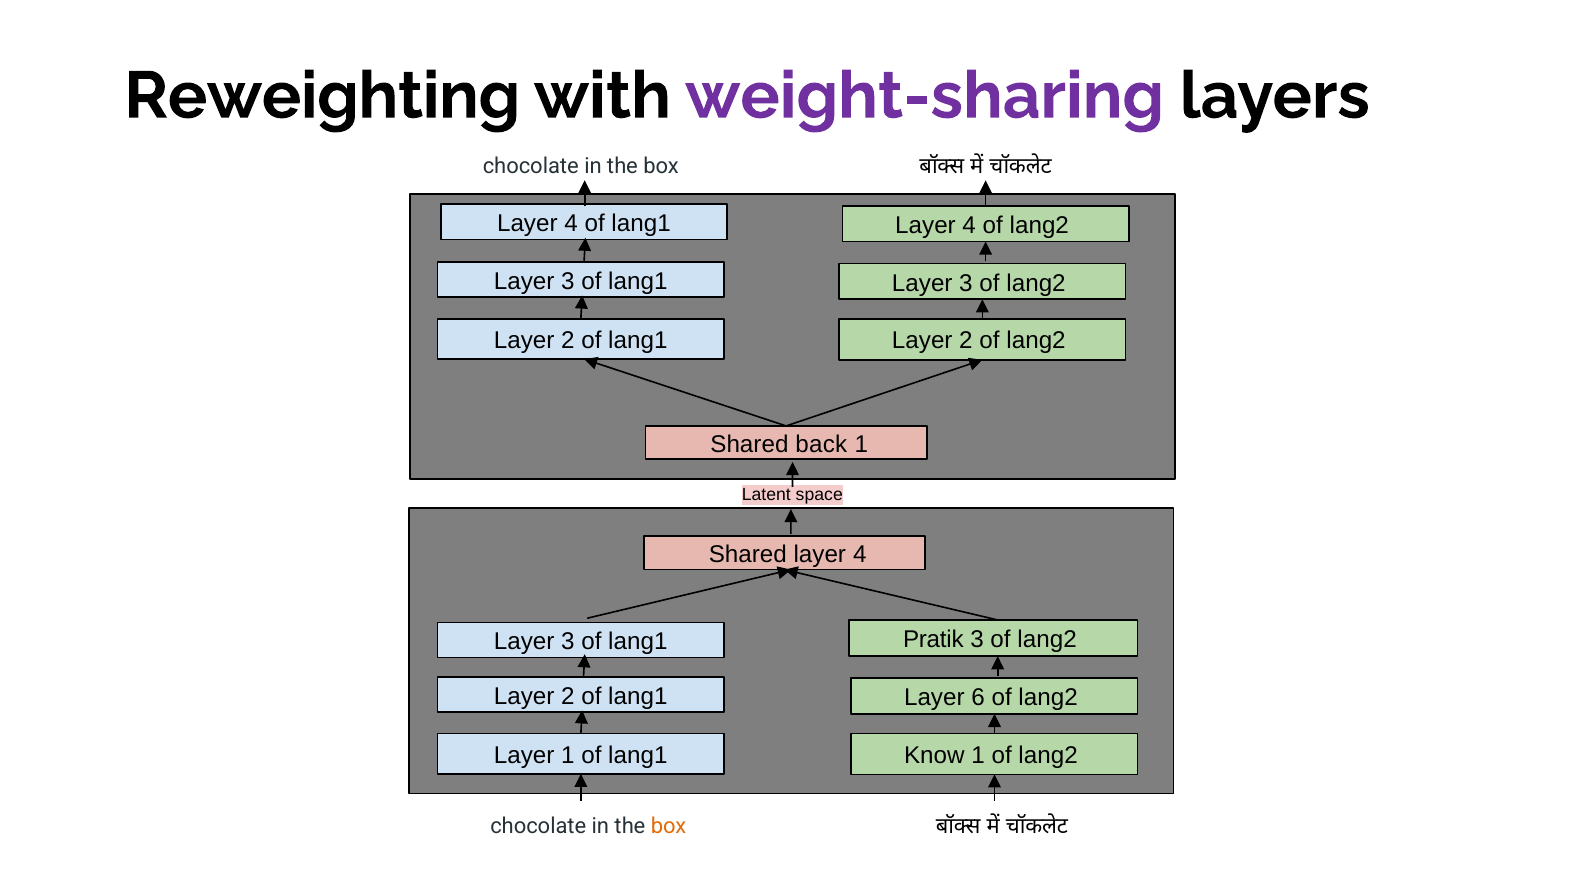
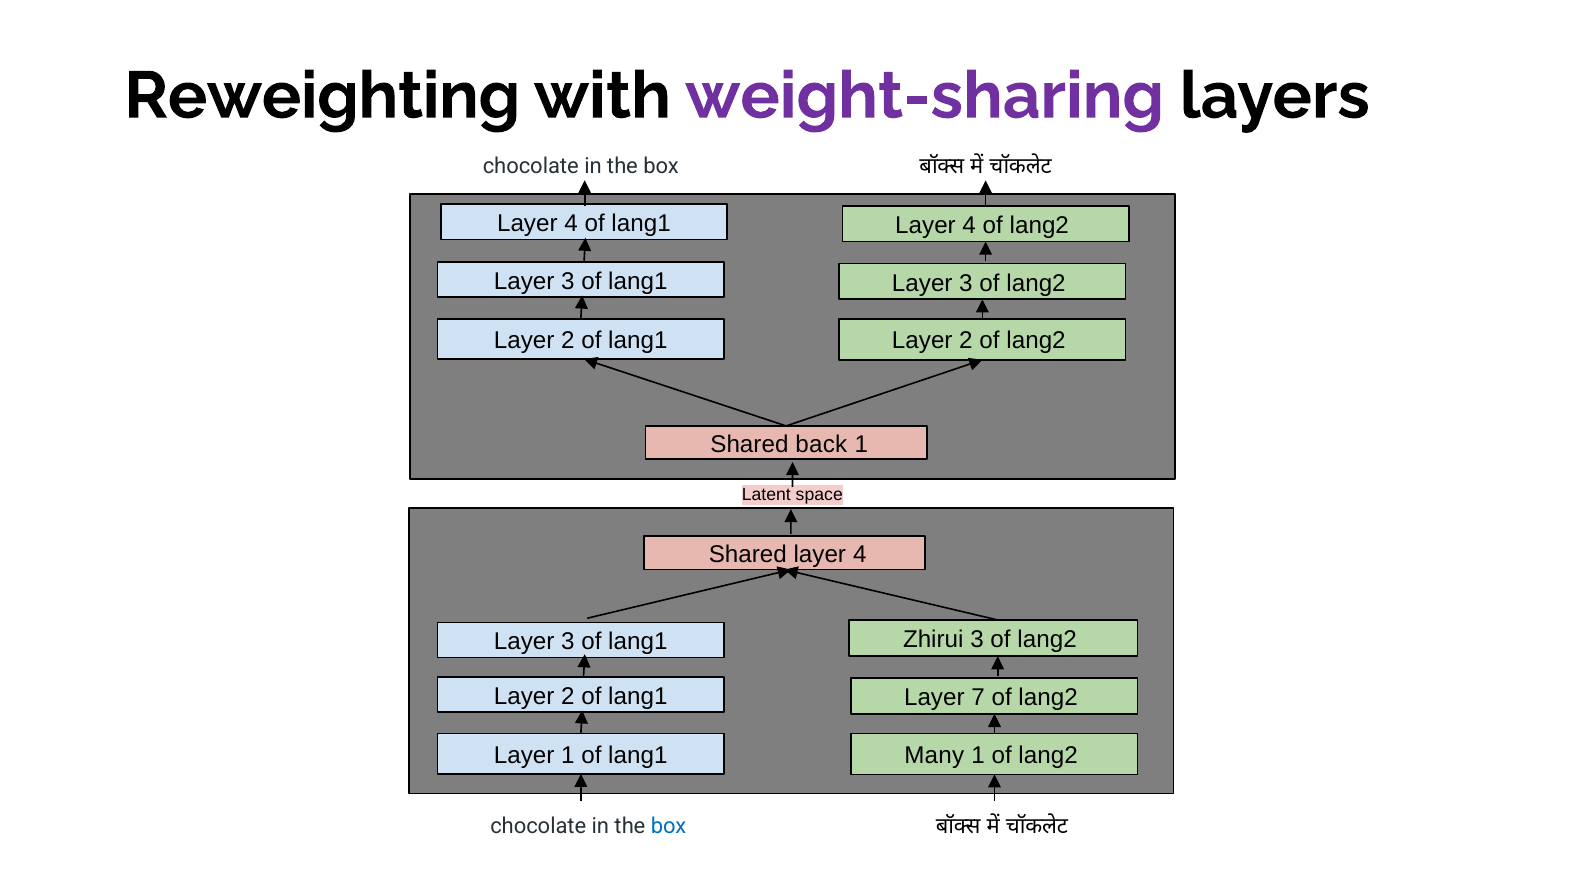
Pratik: Pratik -> Zhirui
6: 6 -> 7
Know: Know -> Many
box at (669, 826) colour: orange -> blue
